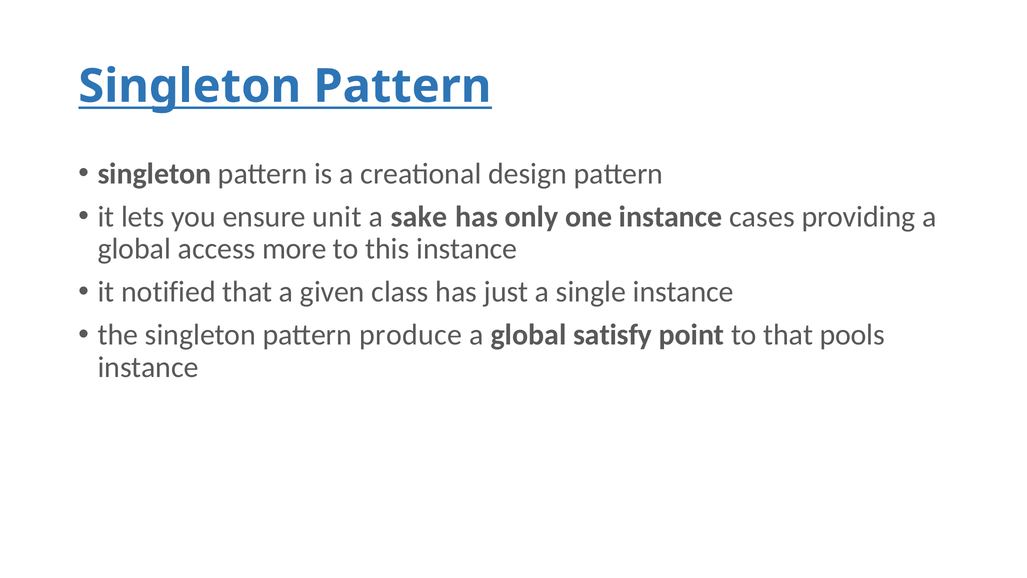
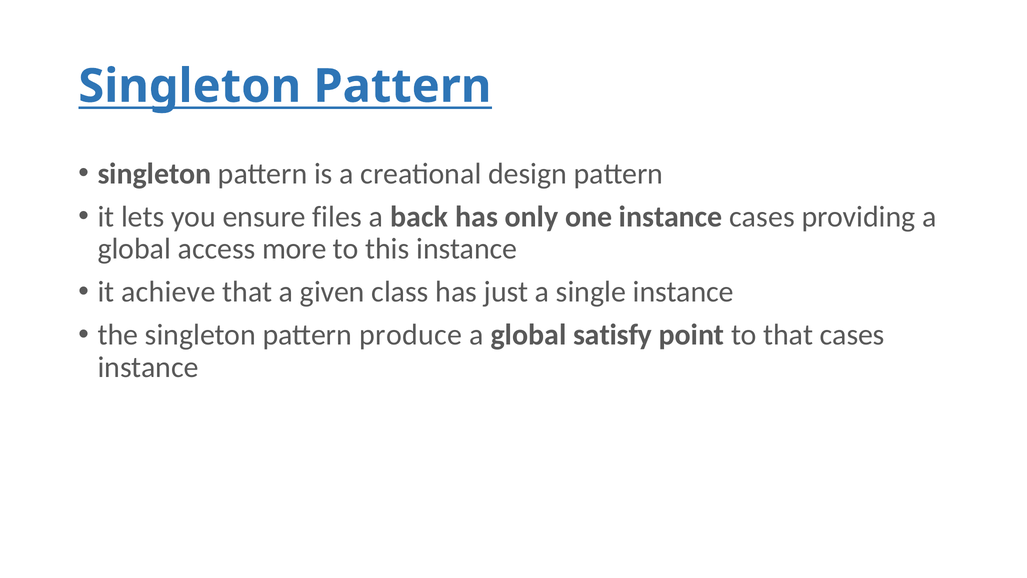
unit: unit -> files
sake: sake -> back
notified: notified -> achieve
that pools: pools -> cases
